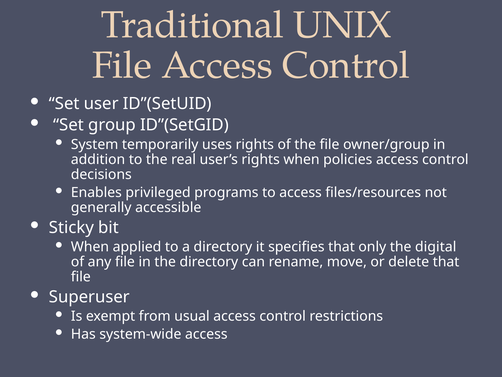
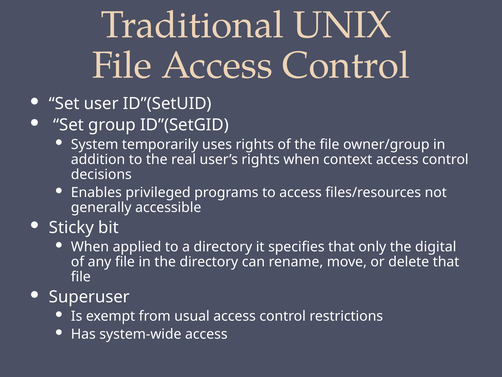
policies: policies -> context
